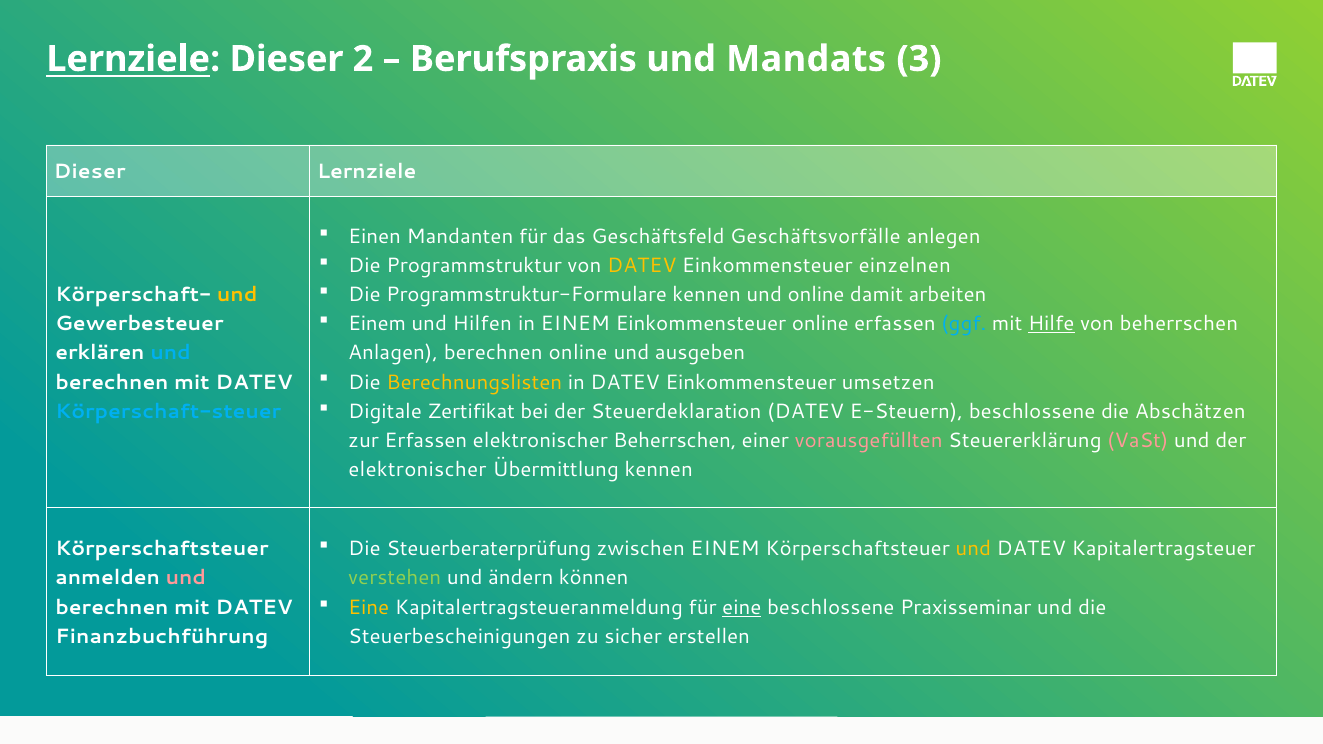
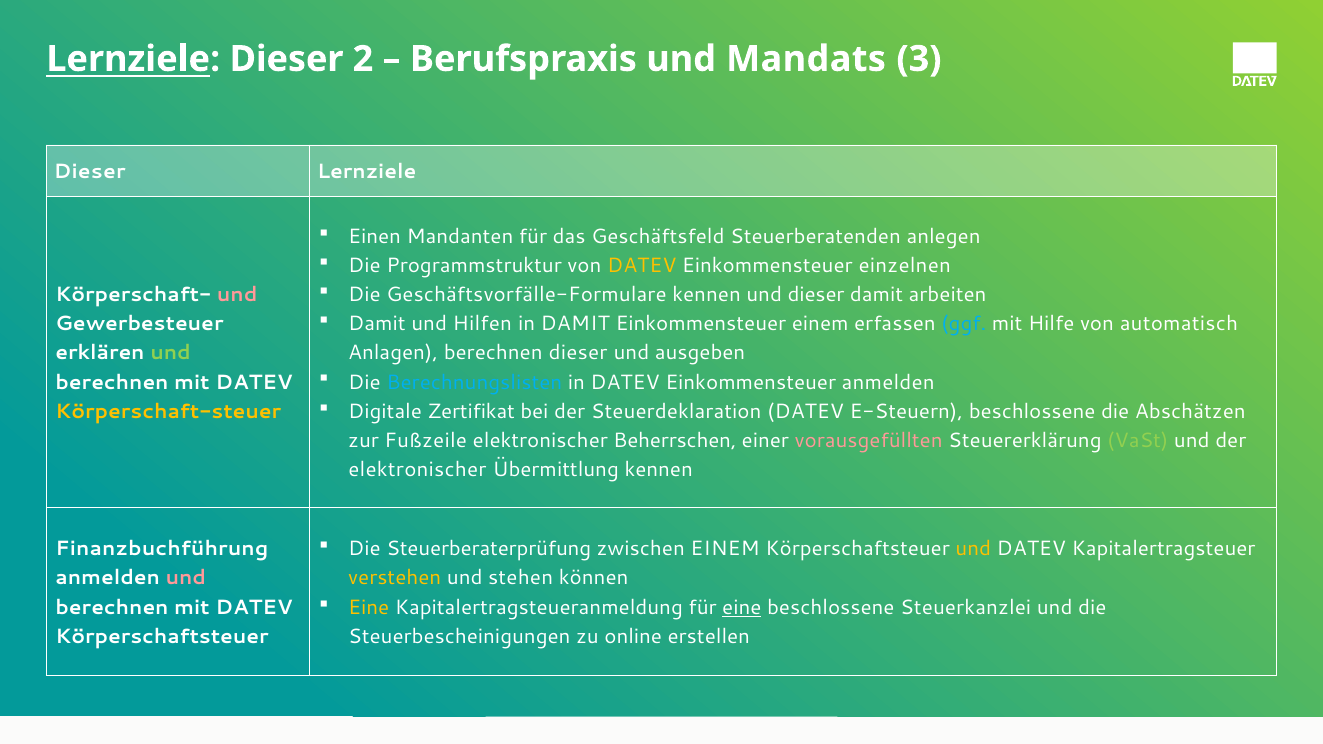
Geschäftsvorfälle: Geschäftsvorfälle -> Steuerberatenden
Programmstruktur-Formulare: Programmstruktur-Formulare -> Geschäftsvorfälle-Formulare
und online: online -> dieser
und at (237, 295) colour: yellow -> pink
Einem at (377, 324): Einem -> Damit
in EINEM: EINEM -> DAMIT
Einkommensteuer online: online -> einem
Hilfe underline: present -> none
von beherrschen: beherrschen -> automatisch
und at (170, 353) colour: light blue -> light green
berechnen online: online -> dieser
Berechnungslisten colour: yellow -> light blue
Einkommensteuer umsetzen: umsetzen -> anmelden
Körperschaft-steuer colour: light blue -> yellow
zur Erfassen: Erfassen -> Fußzeile
VaSt colour: pink -> light green
Körperschaftsteuer at (162, 549): Körperschaftsteuer -> Finanzbuchführung
verstehen colour: light green -> yellow
ändern: ändern -> stehen
Praxisseminar: Praxisseminar -> Steuerkanzlei
Finanzbuchführung at (162, 637): Finanzbuchführung -> Körperschaftsteuer
sicher: sicher -> online
